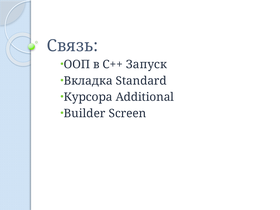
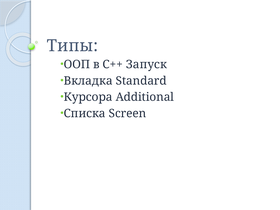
Связь: Связь -> Типы
Builder: Builder -> Списка
